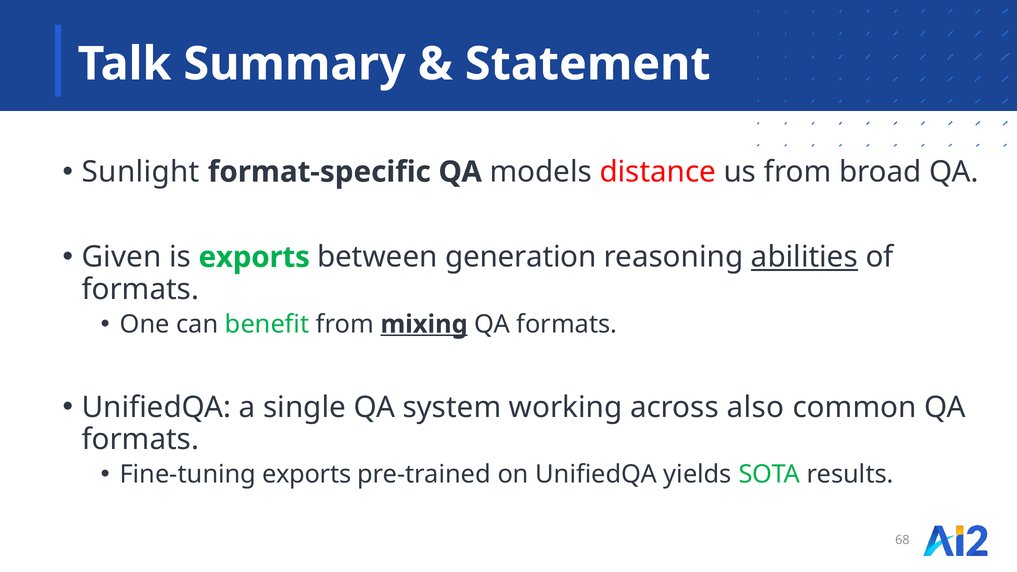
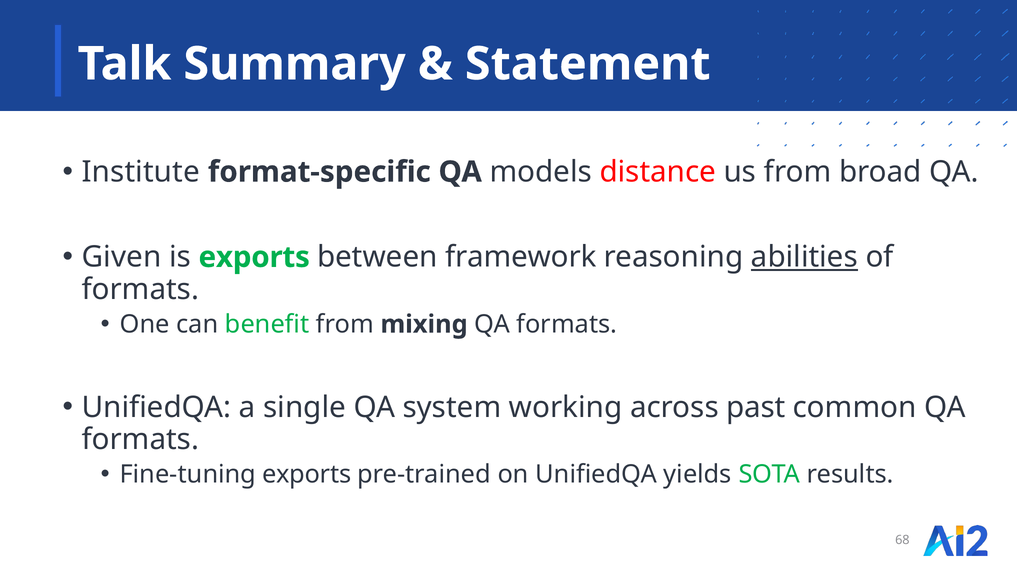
Sunlight: Sunlight -> Institute
generation: generation -> framework
mixing underline: present -> none
also: also -> past
